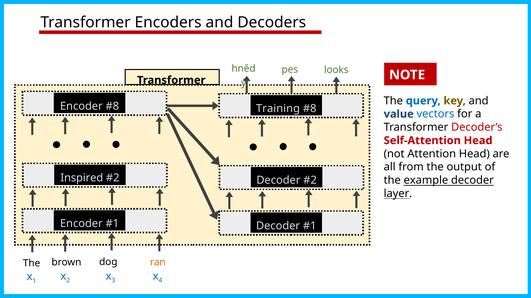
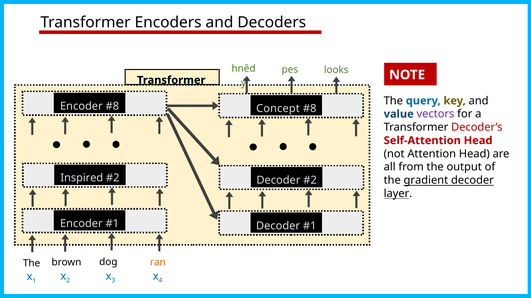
Training: Training -> Concept
vectors colour: blue -> purple
example: example -> gradient
